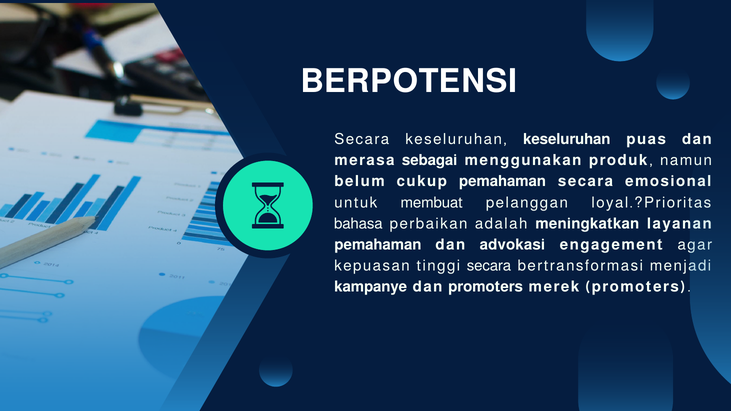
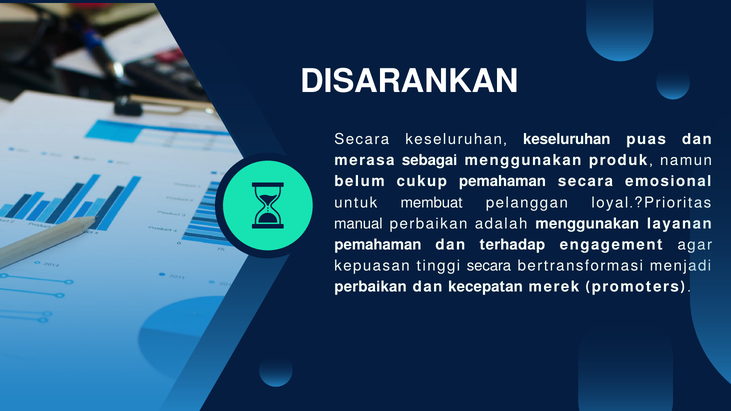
BERPOTENSI: BERPOTENSI -> DISARANKAN
bahasa: bahasa -> manual
adalah meningkatkan: meningkatkan -> menggunakan
advokasi: advokasi -> terhadap
kampanye at (371, 287): kampanye -> perbaikan
dan promoters: promoters -> kecepatan
